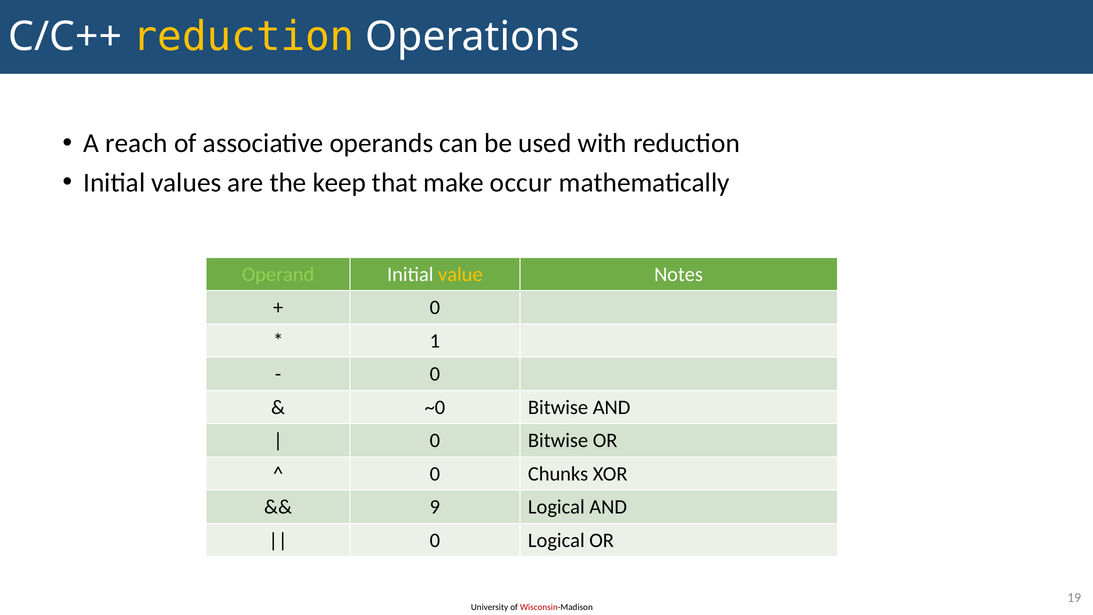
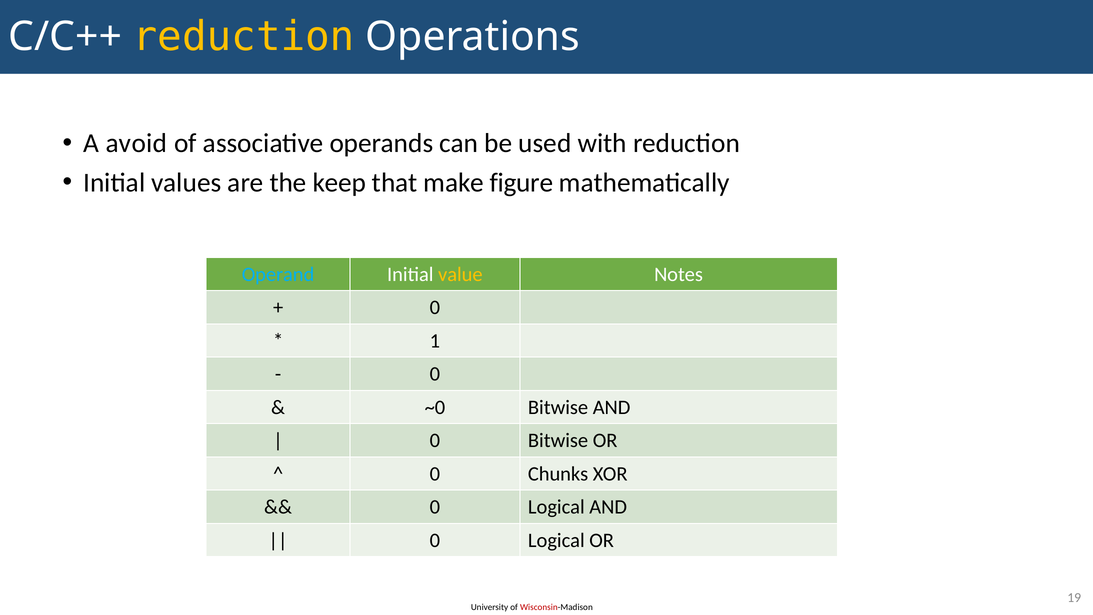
reach: reach -> avoid
occur: occur -> figure
Operand colour: light green -> light blue
9 at (435, 507): 9 -> 0
